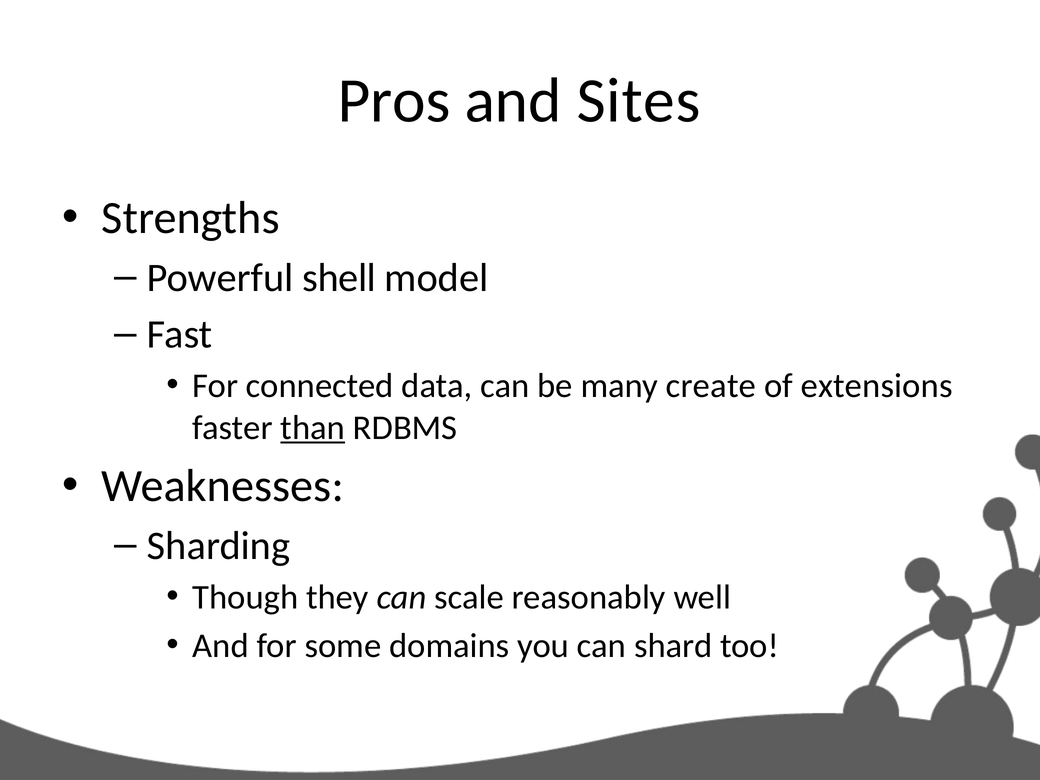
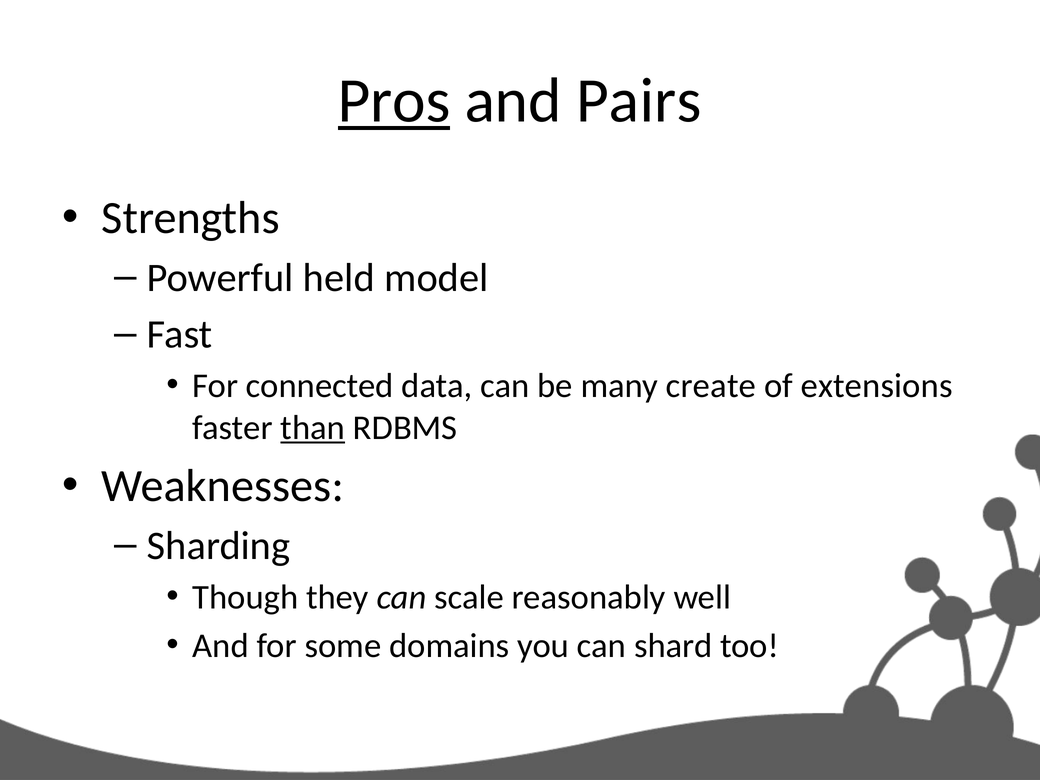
Pros underline: none -> present
Sites: Sites -> Pairs
shell: shell -> held
